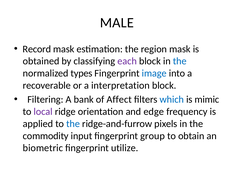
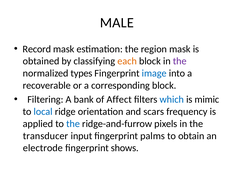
each colour: purple -> orange
the at (180, 61) colour: blue -> purple
interpretation: interpretation -> corresponding
local colour: purple -> blue
edge: edge -> scars
commodity: commodity -> transducer
group: group -> palms
biometric: biometric -> electrode
utilize: utilize -> shows
